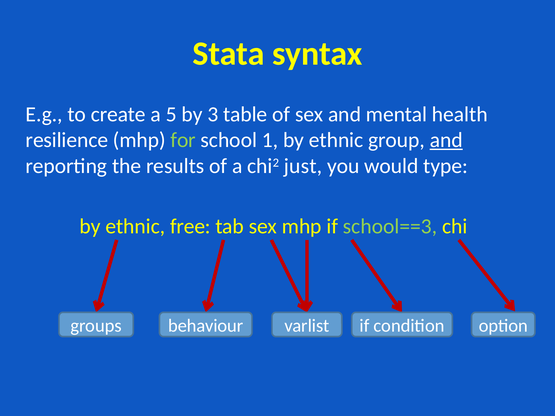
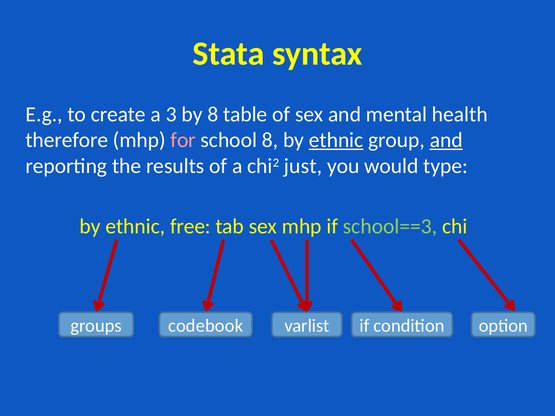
5: 5 -> 3
by 3: 3 -> 8
resilience: resilience -> therefore
for colour: light green -> pink
school 1: 1 -> 8
ethnic at (336, 140) underline: none -> present
behaviour: behaviour -> codebook
